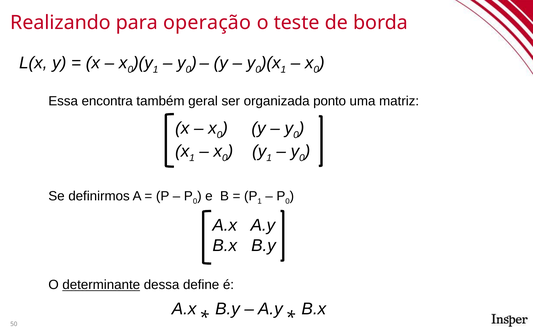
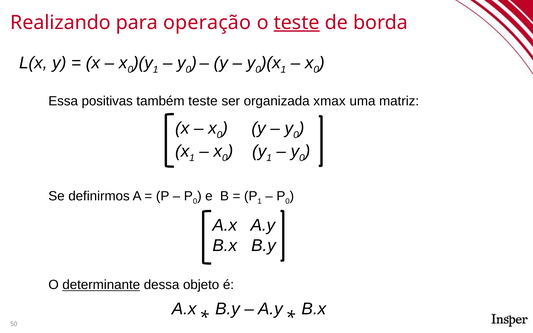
teste at (297, 23) underline: none -> present
encontra: encontra -> positivas
também geral: geral -> teste
ponto: ponto -> xmax
define: define -> objeto
